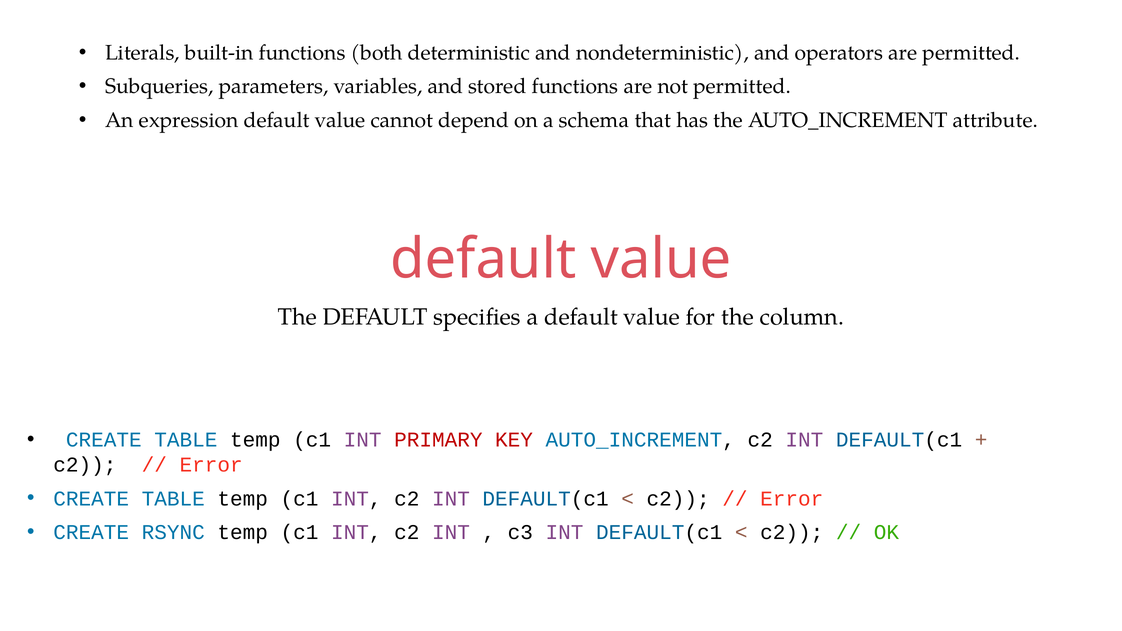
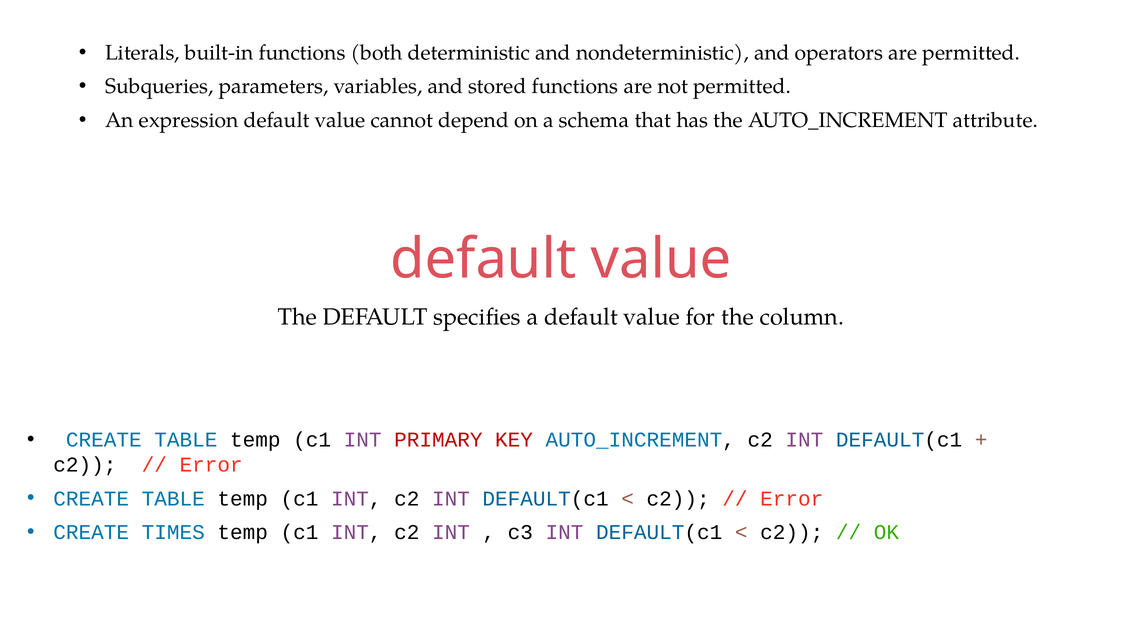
RSYNC: RSYNC -> TIMES
